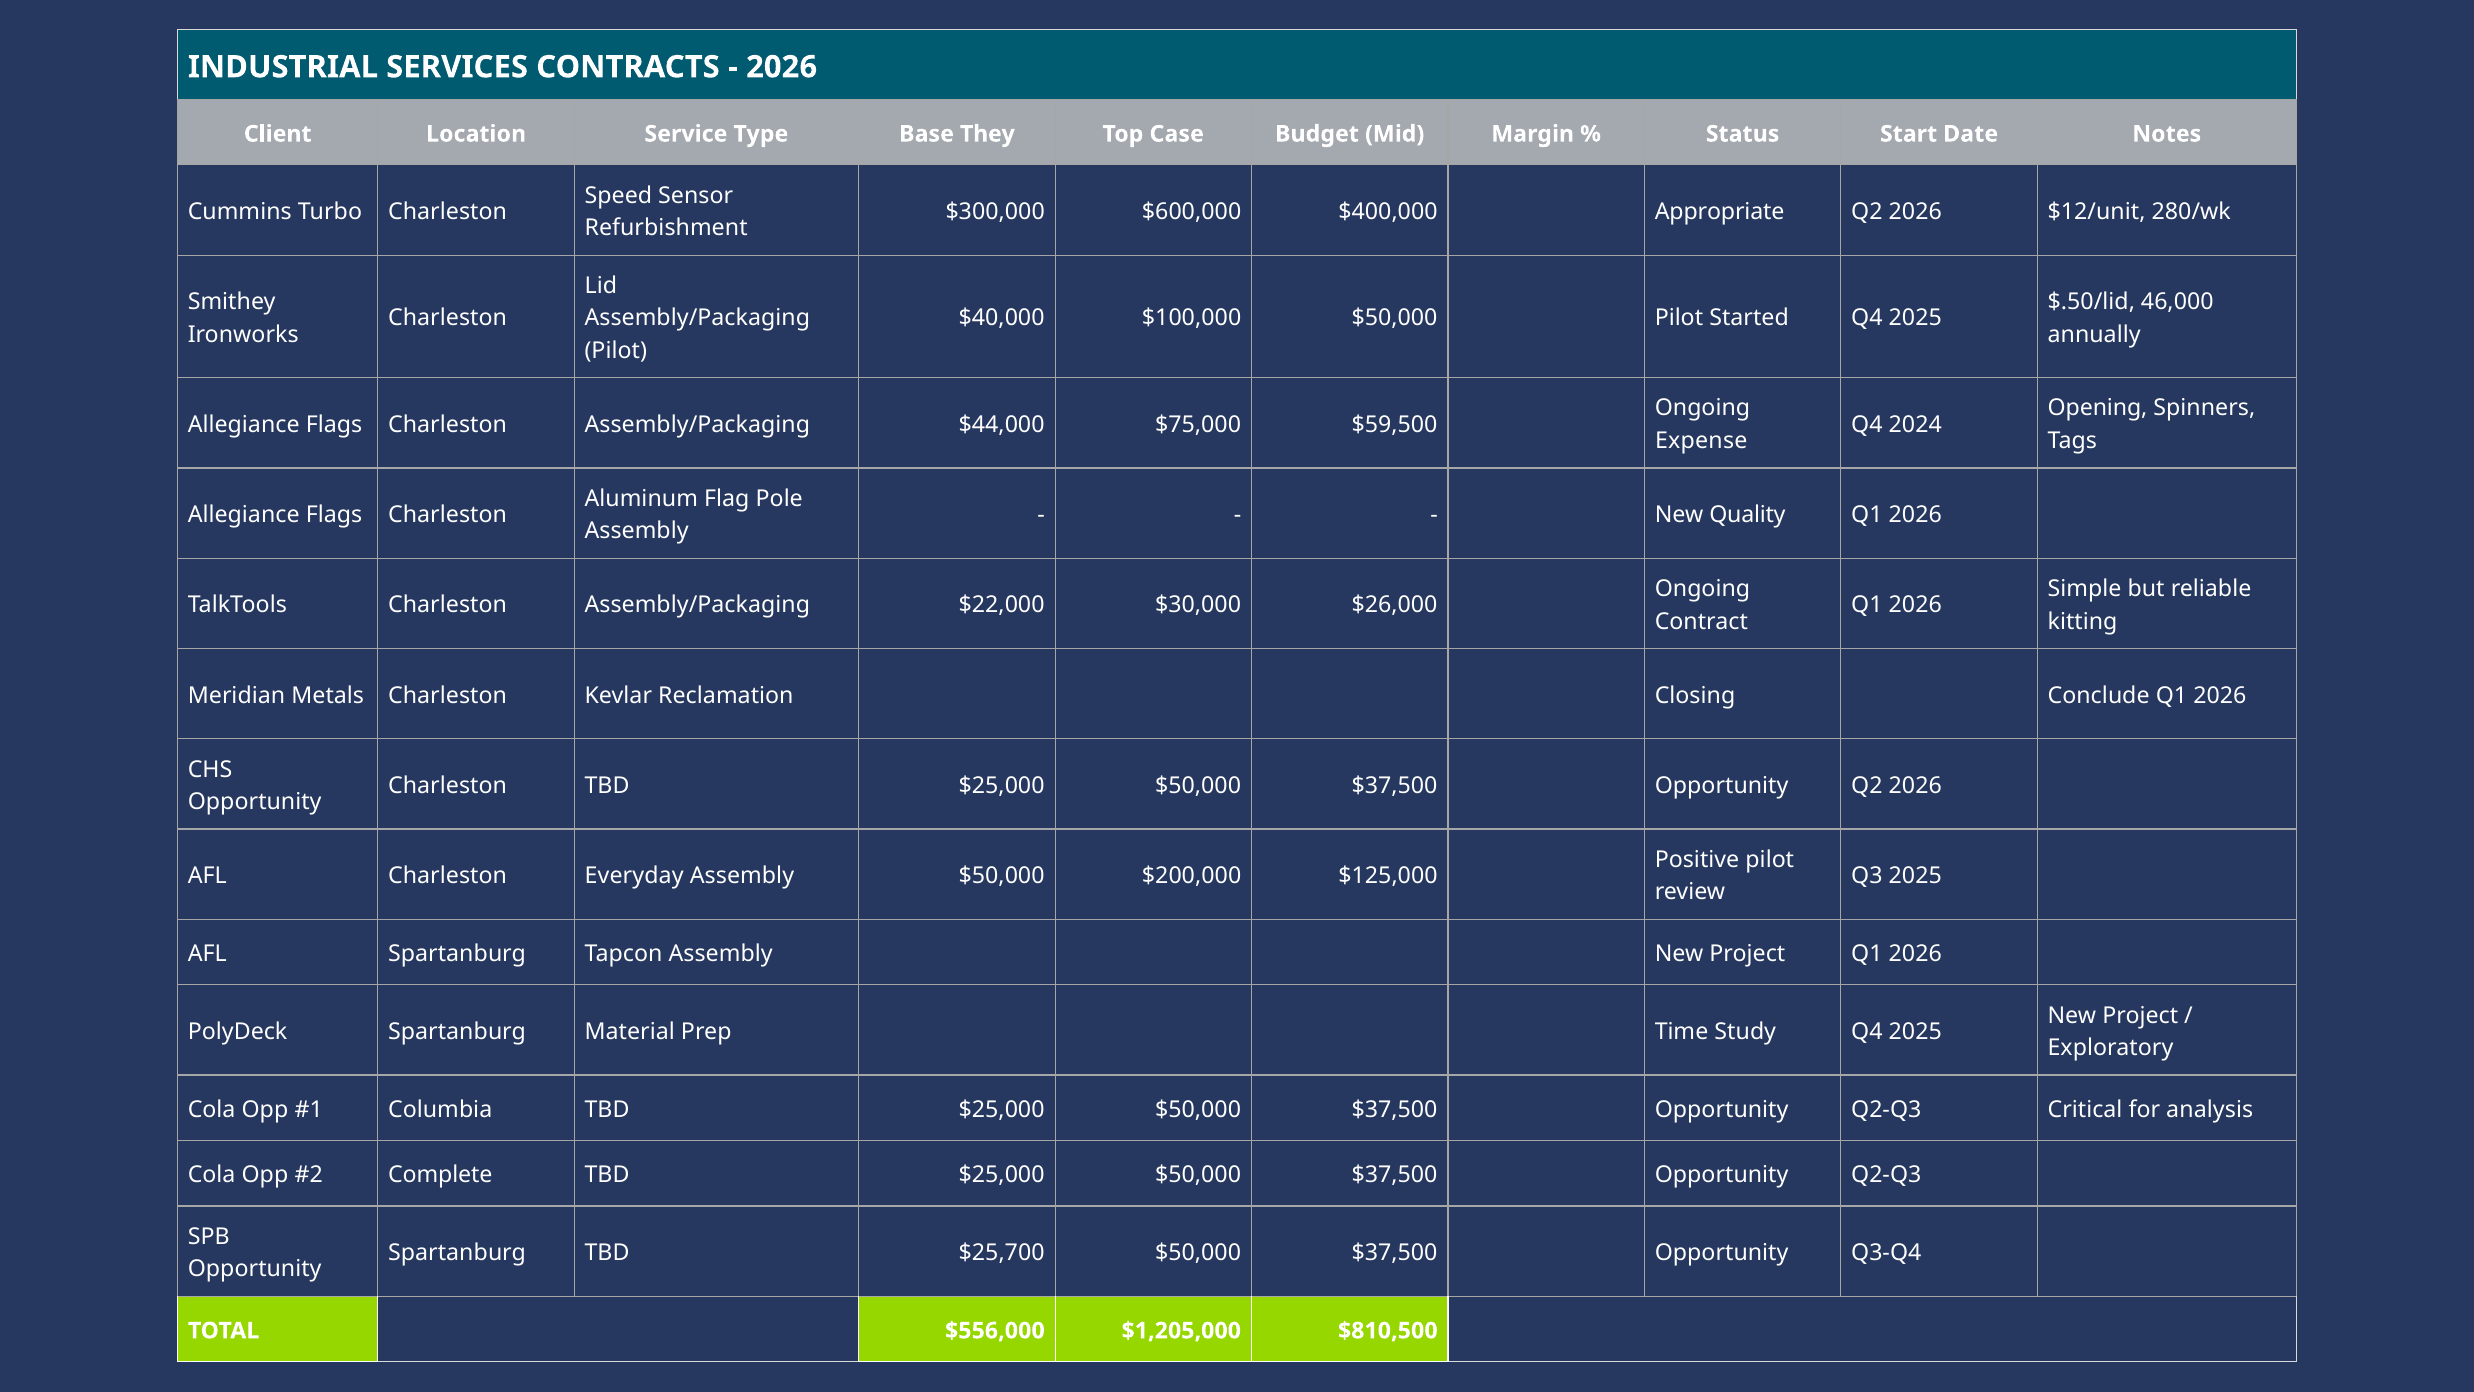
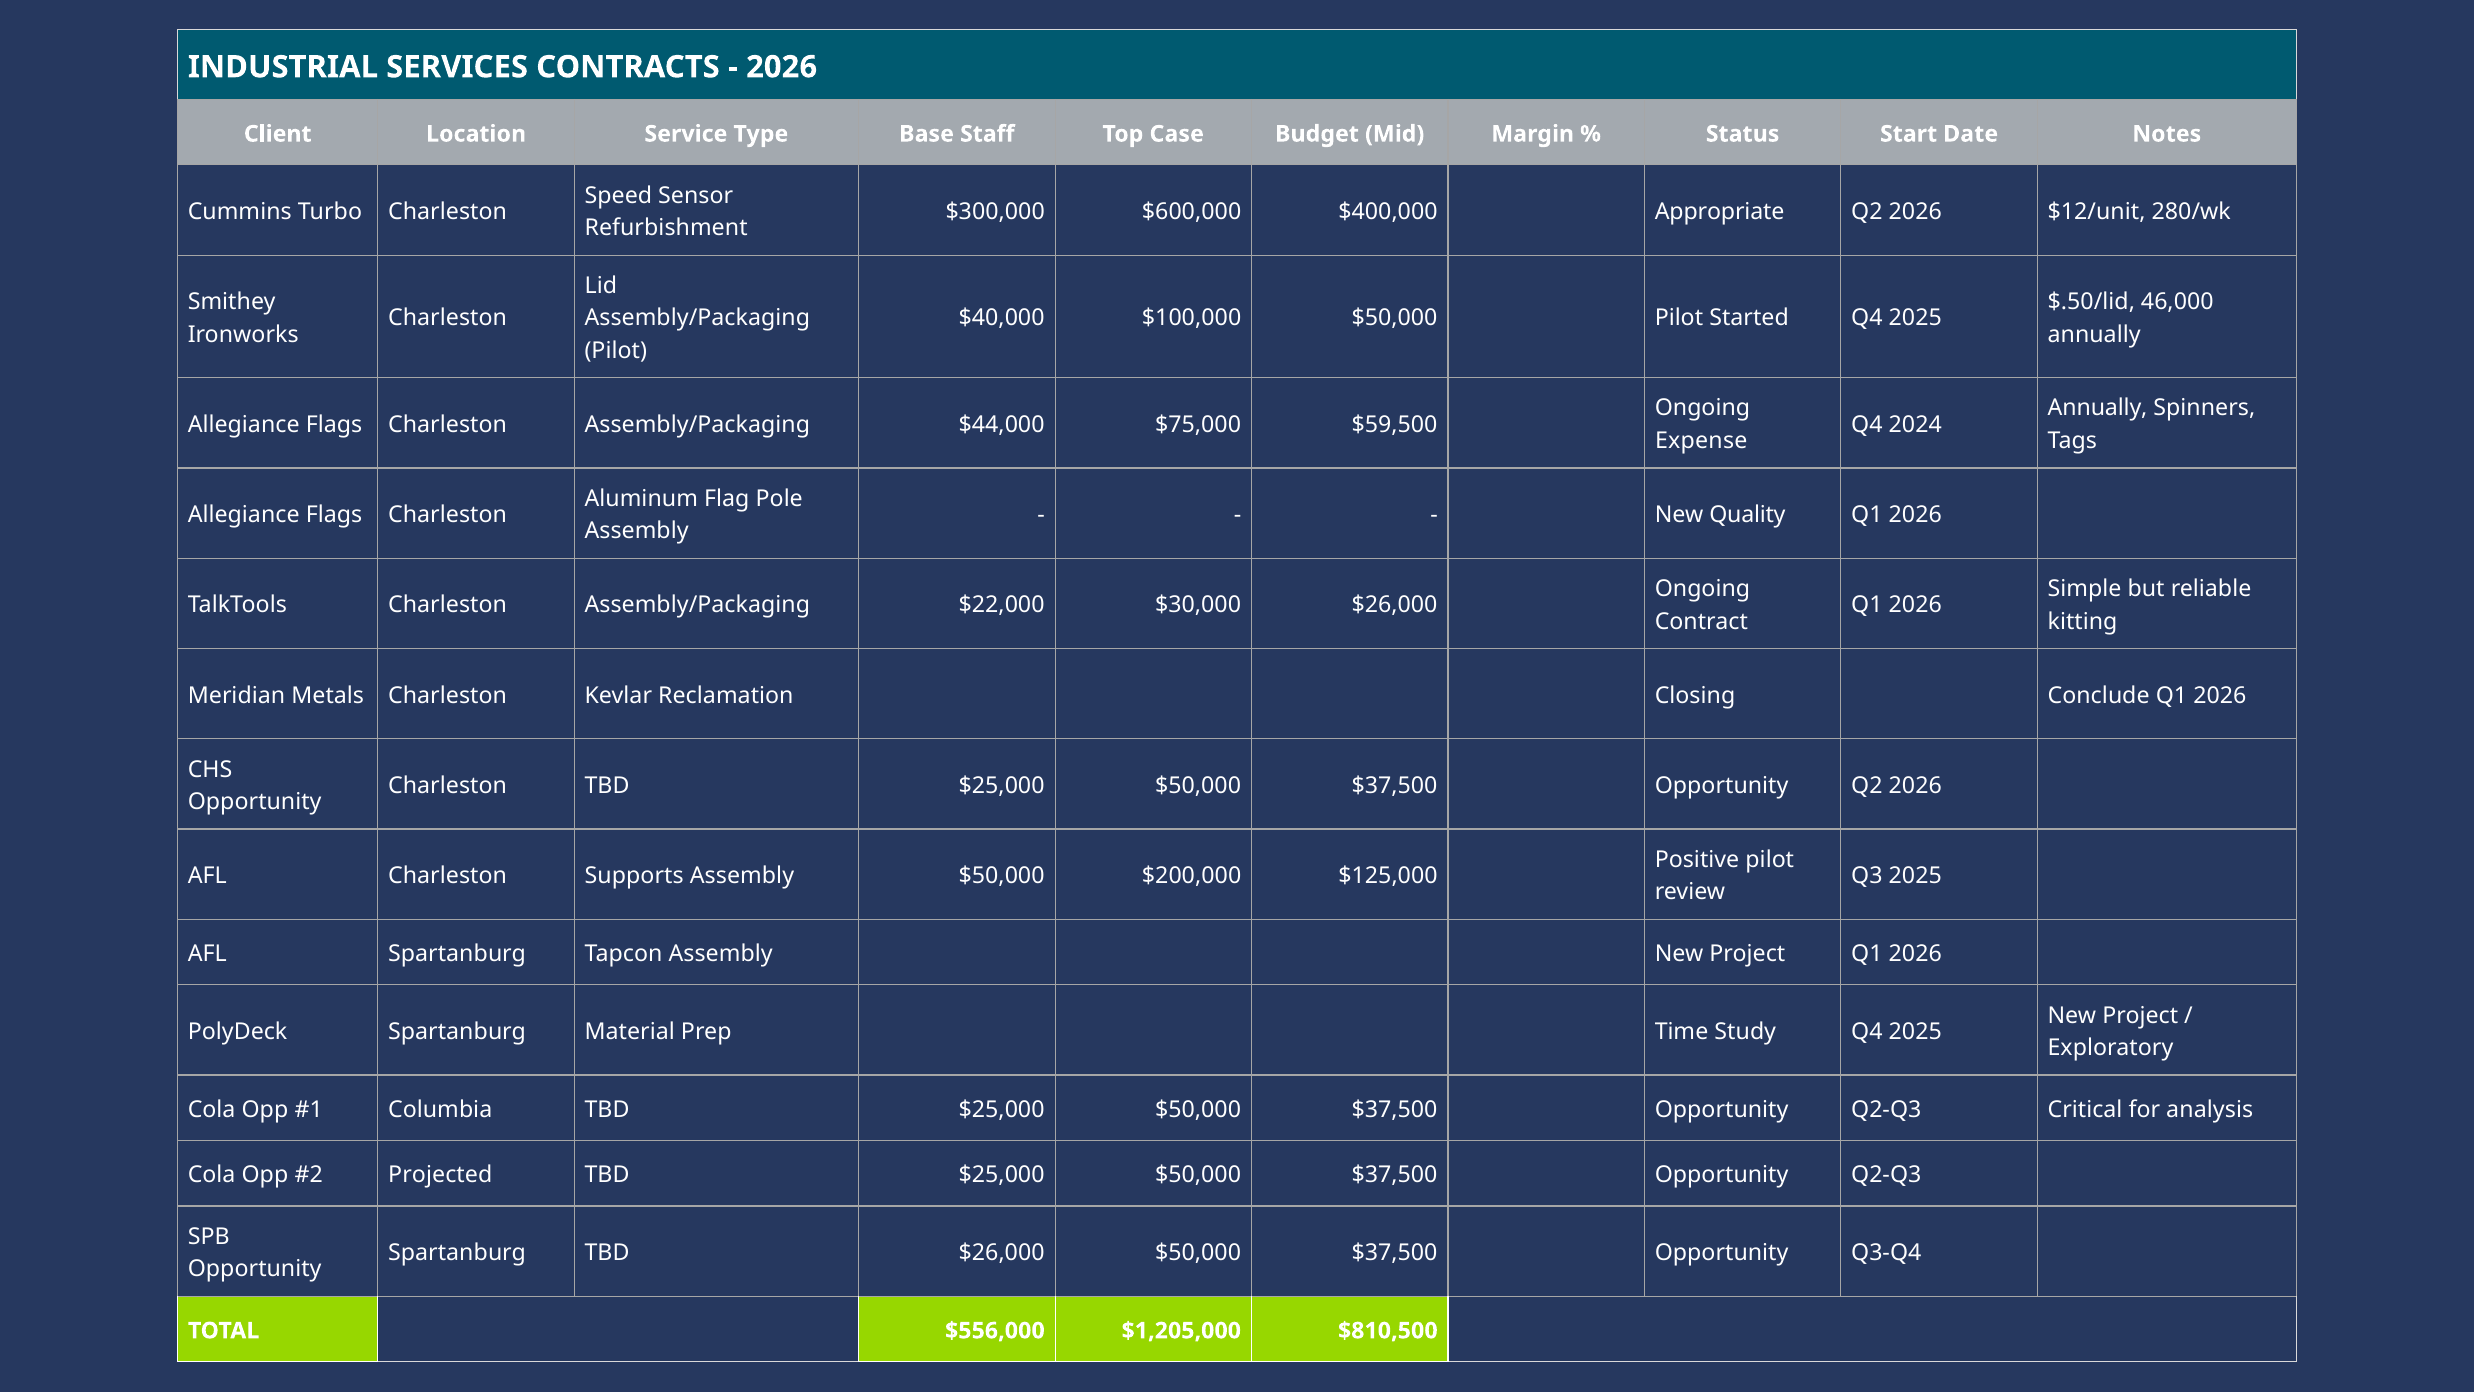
They: They -> Staff
Opening at (2098, 408): Opening -> Annually
Everyday: Everyday -> Supports
Complete: Complete -> Projected
TBD $25,700: $25,700 -> $26,000
